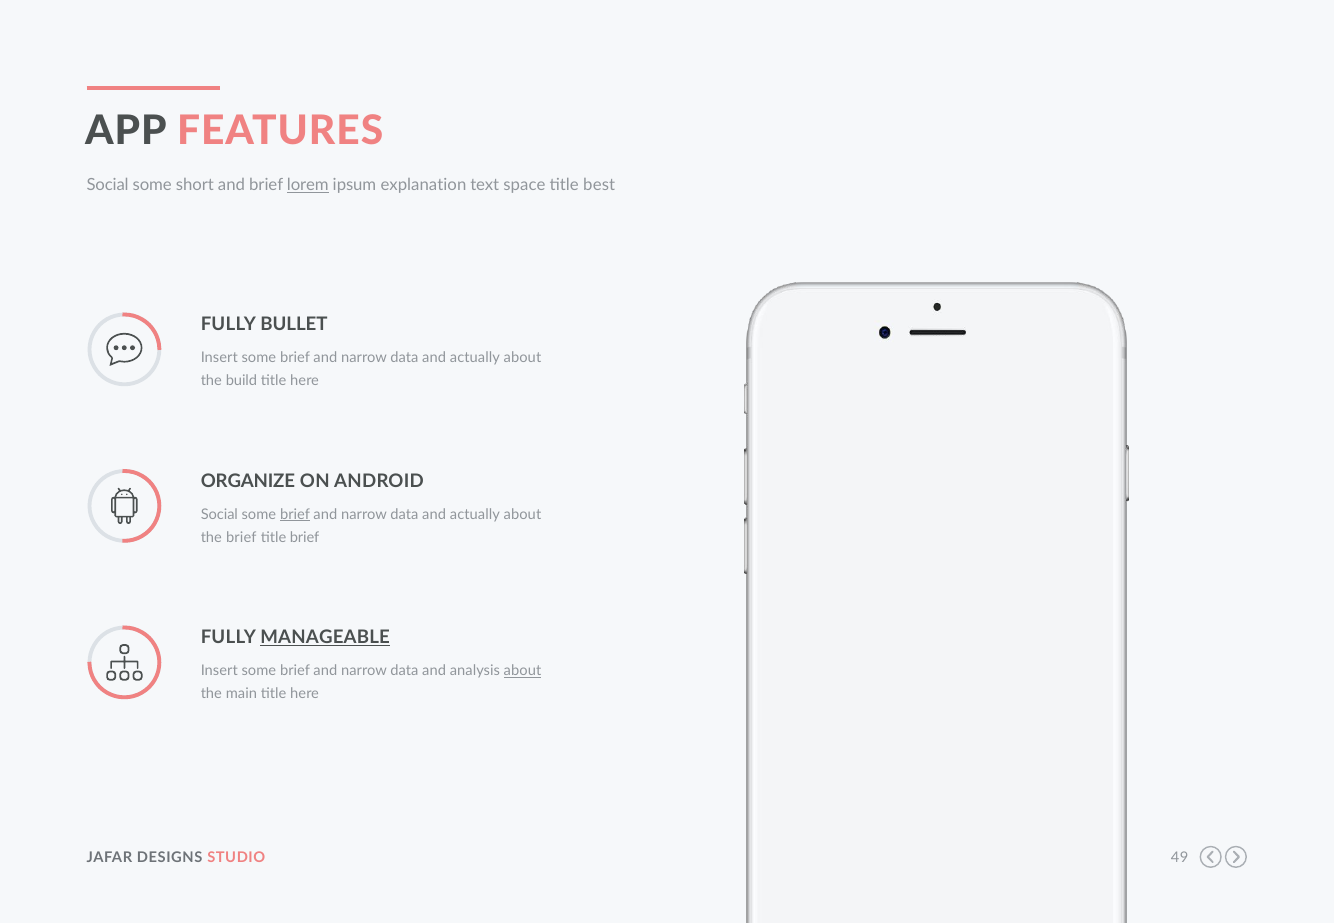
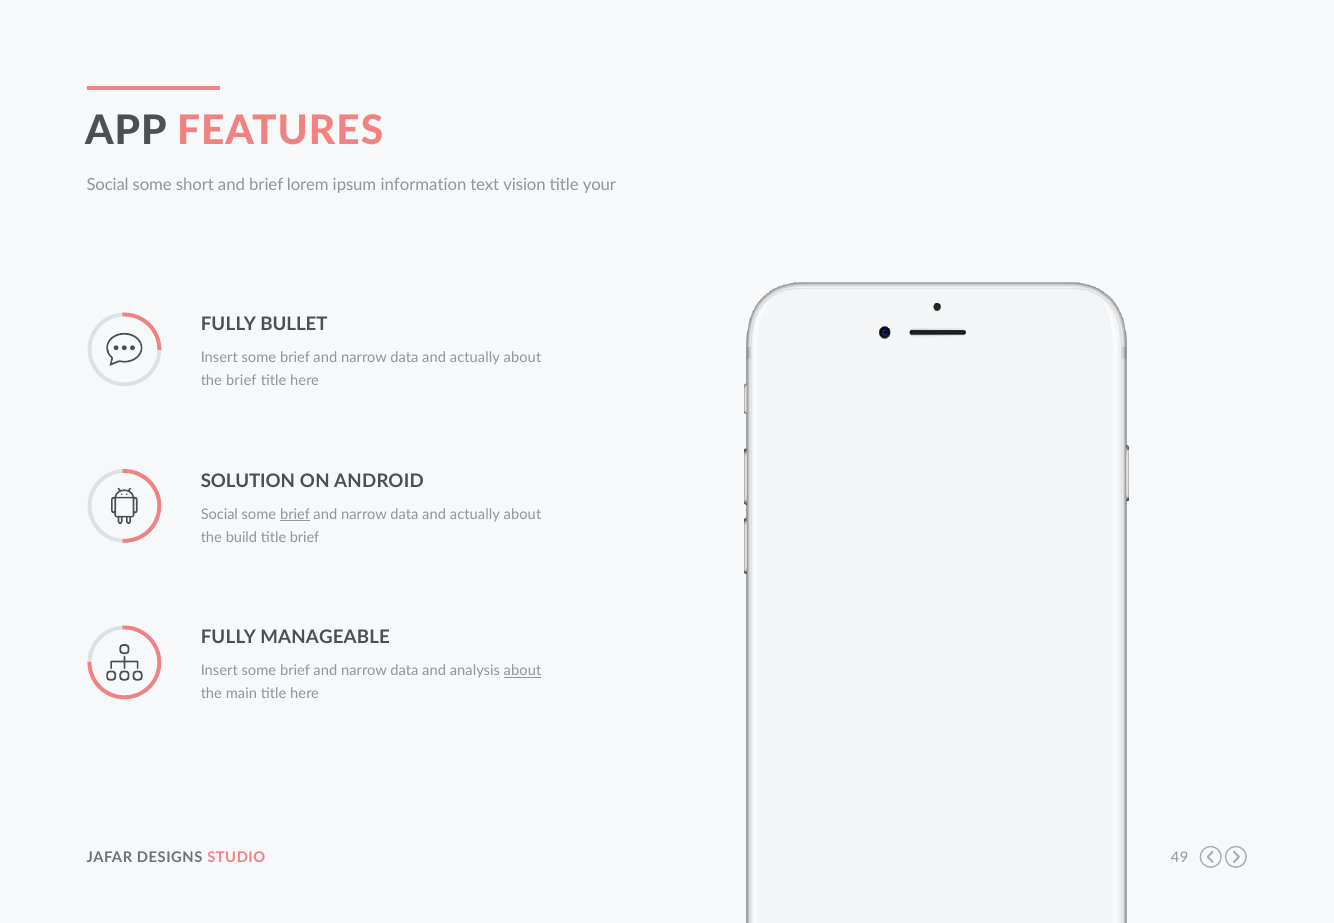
lorem underline: present -> none
explanation: explanation -> information
space: space -> vision
best: best -> your
the build: build -> brief
ORGANIZE: ORGANIZE -> SOLUTION
the brief: brief -> build
MANAGEABLE underline: present -> none
